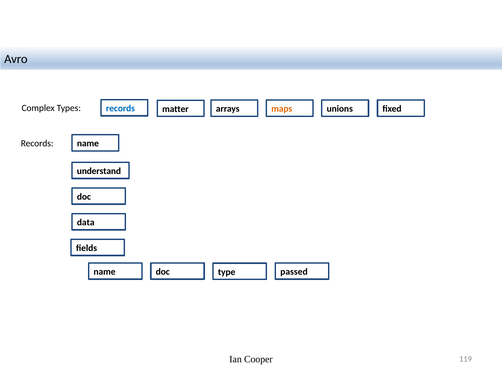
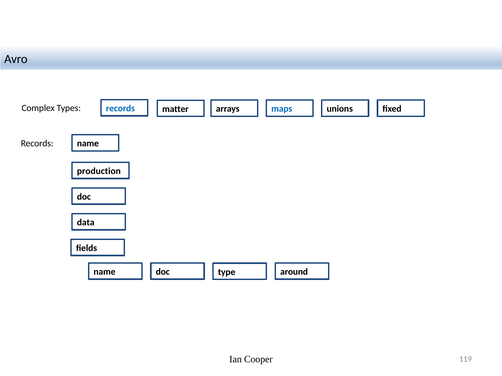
maps colour: orange -> blue
understand: understand -> production
passed: passed -> around
